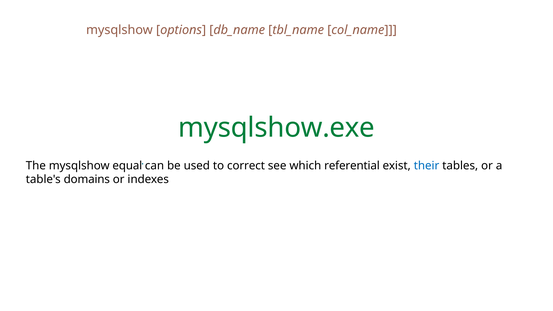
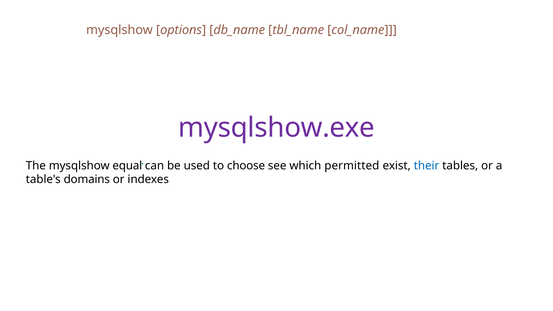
mysqlshow.exe colour: green -> purple
correct: correct -> choose
referential: referential -> permitted
